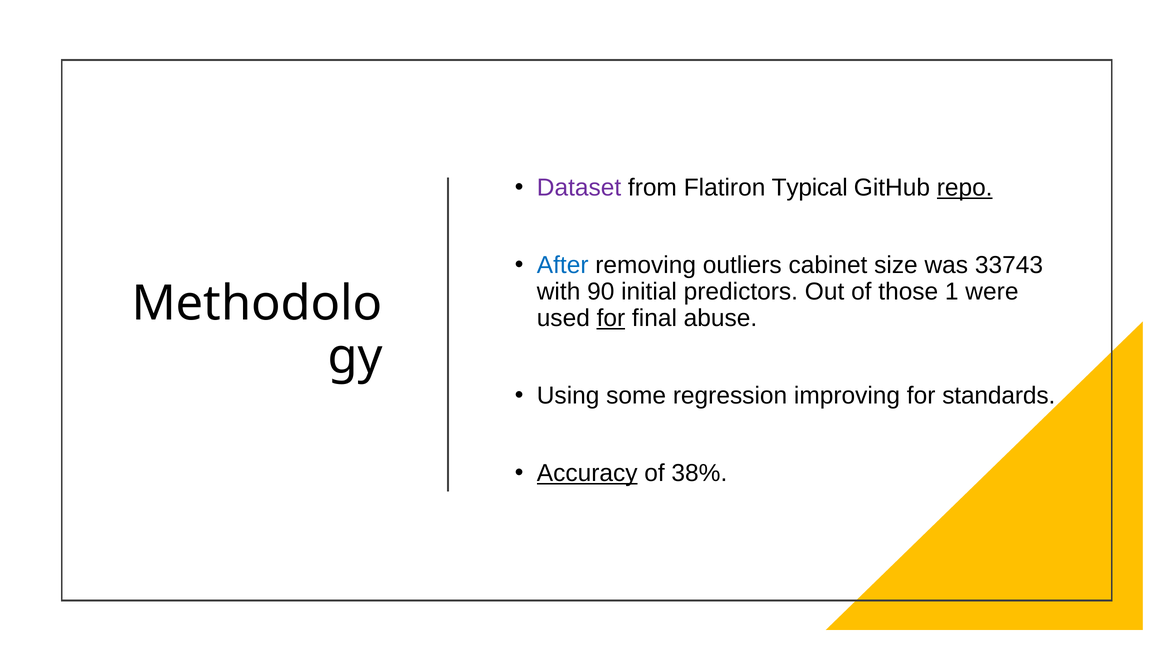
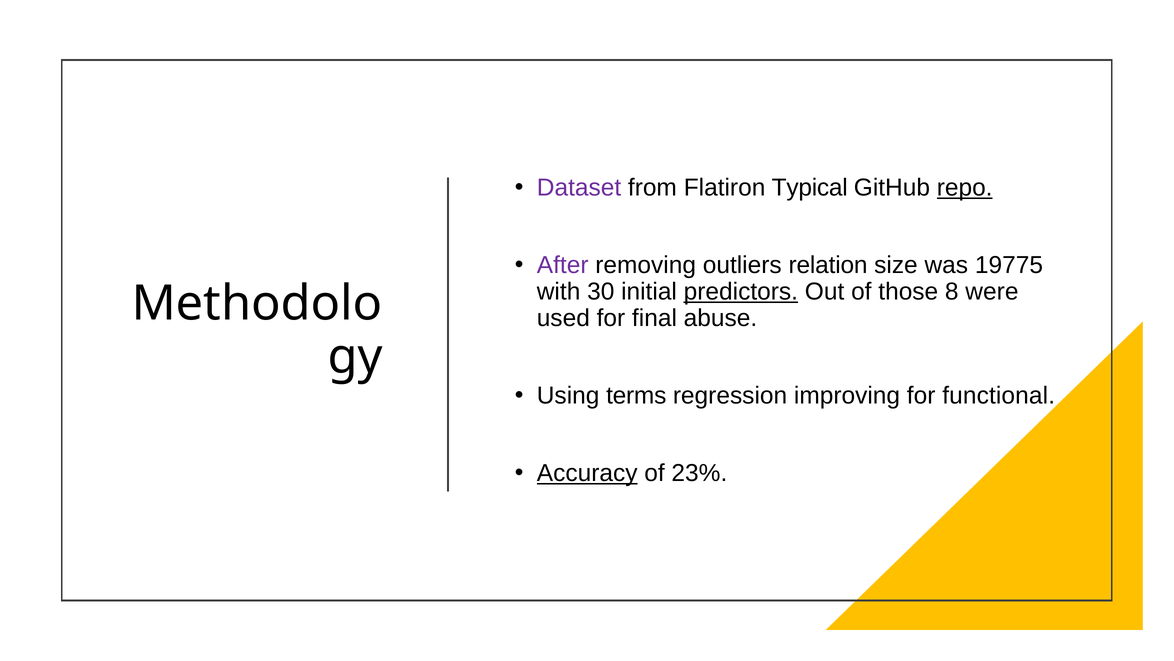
After colour: blue -> purple
cabinet: cabinet -> relation
33743: 33743 -> 19775
90: 90 -> 30
predictors underline: none -> present
1: 1 -> 8
for at (611, 318) underline: present -> none
some: some -> terms
standards: standards -> functional
38%: 38% -> 23%
